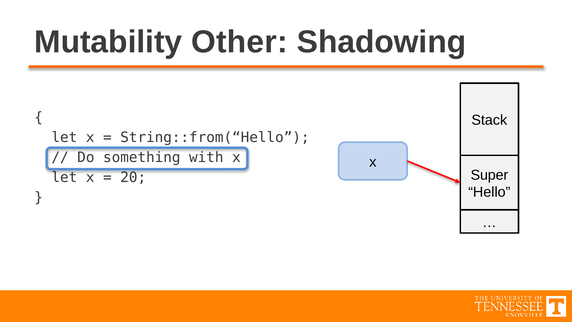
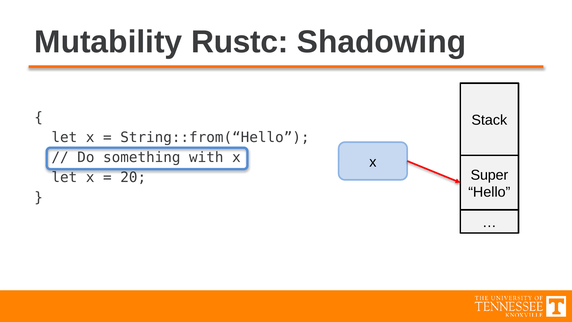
Other: Other -> Rustc
